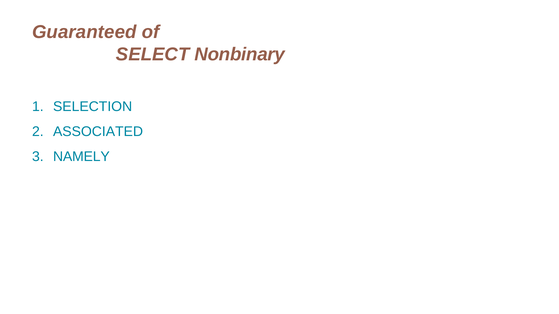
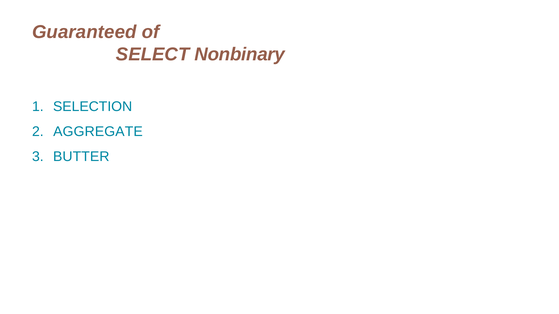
ASSOCIATED: ASSOCIATED -> AGGREGATE
NAMELY: NAMELY -> BUTTER
